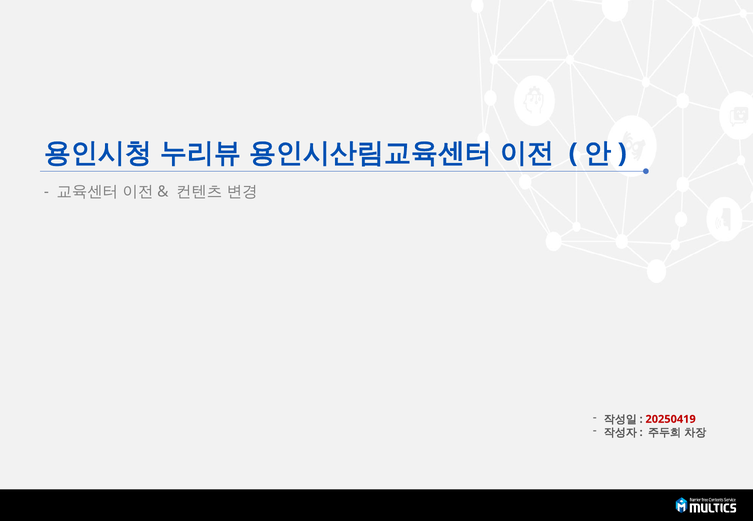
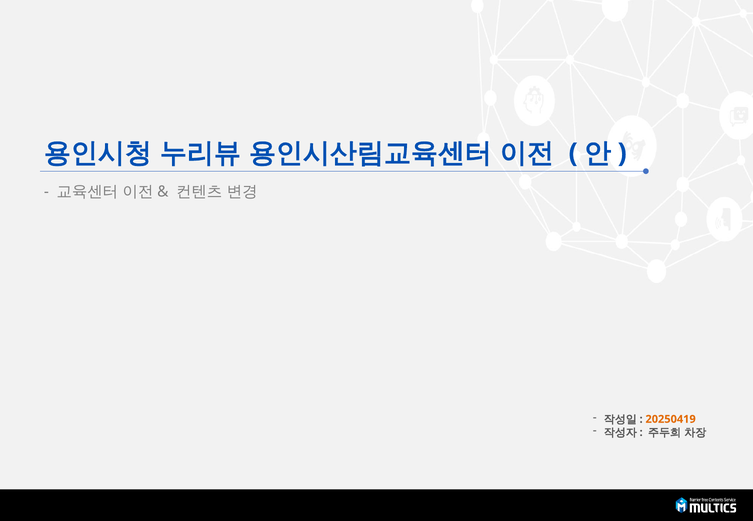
20250419 colour: red -> orange
